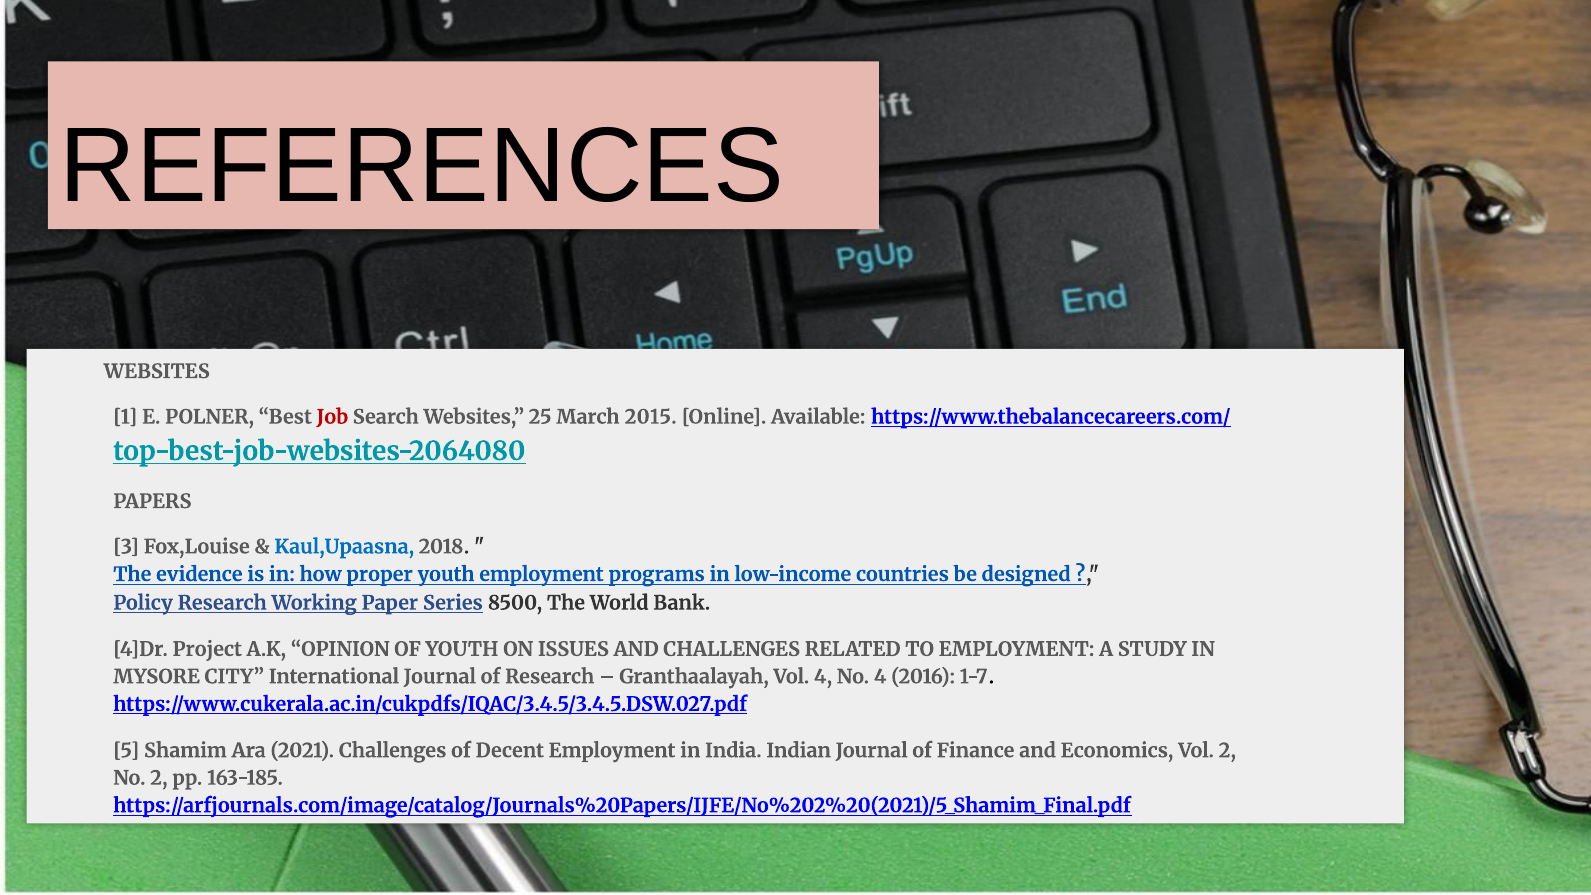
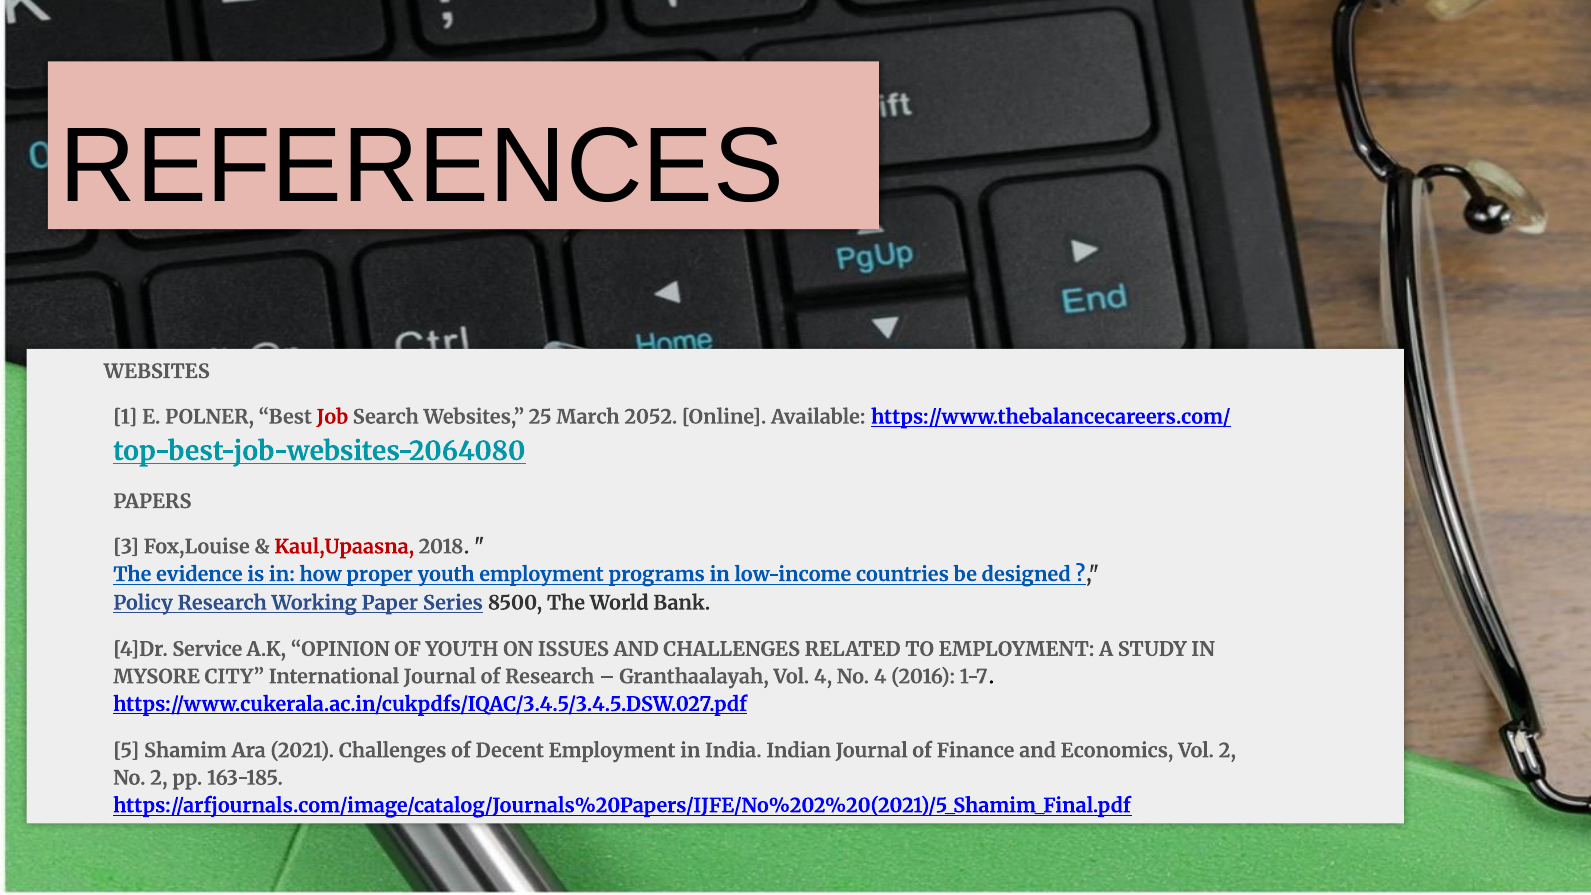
2015: 2015 -> 2052
Kaul,Upaasna colour: blue -> red
Project: Project -> Service
